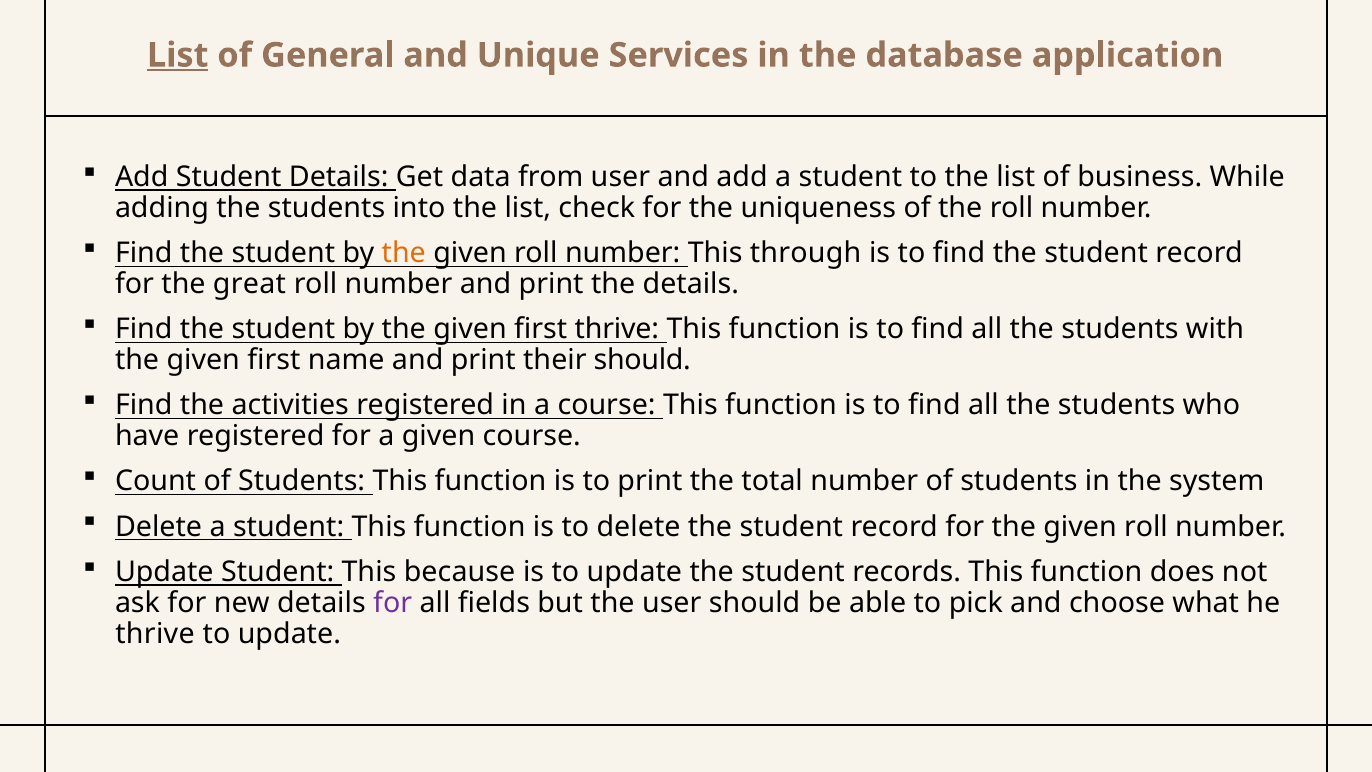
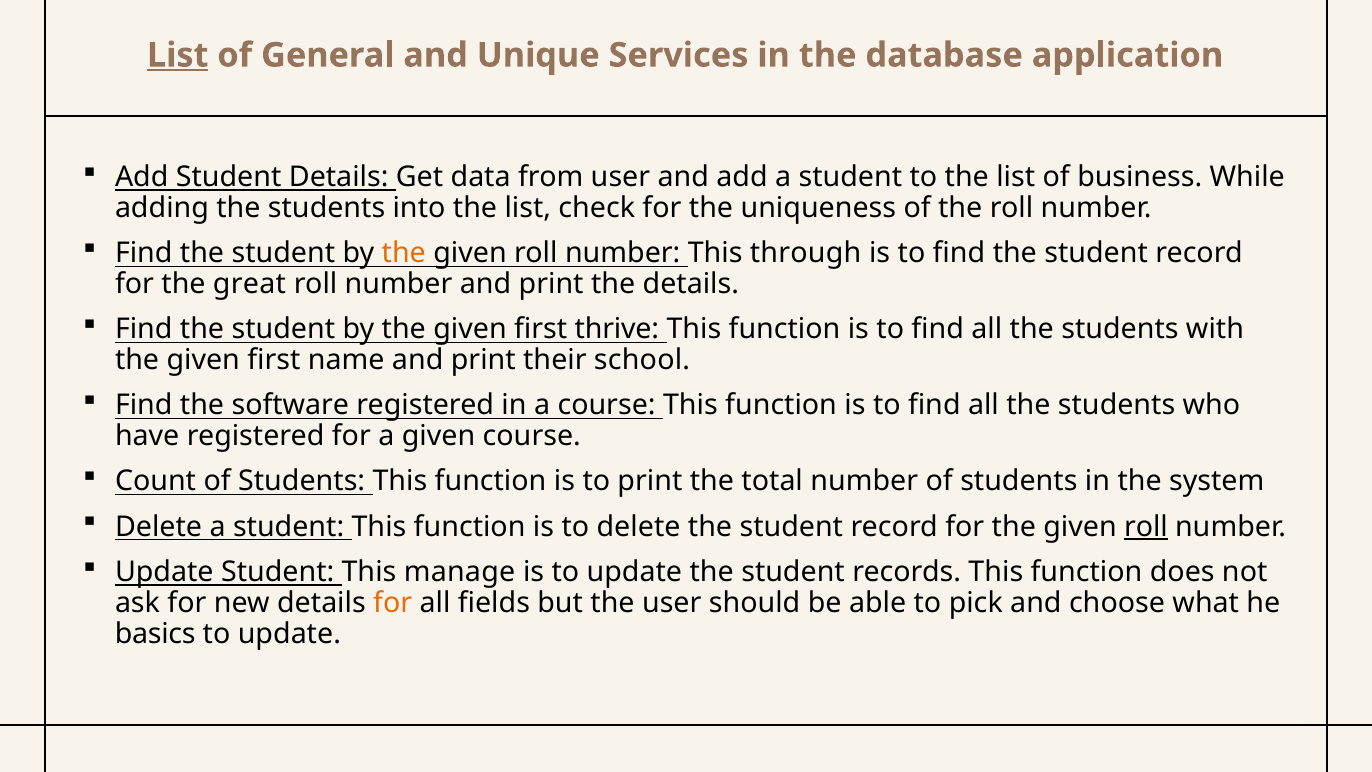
their should: should -> school
activities: activities -> software
roll at (1146, 526) underline: none -> present
because: because -> manage
for at (393, 602) colour: purple -> orange
thrive at (155, 633): thrive -> basics
